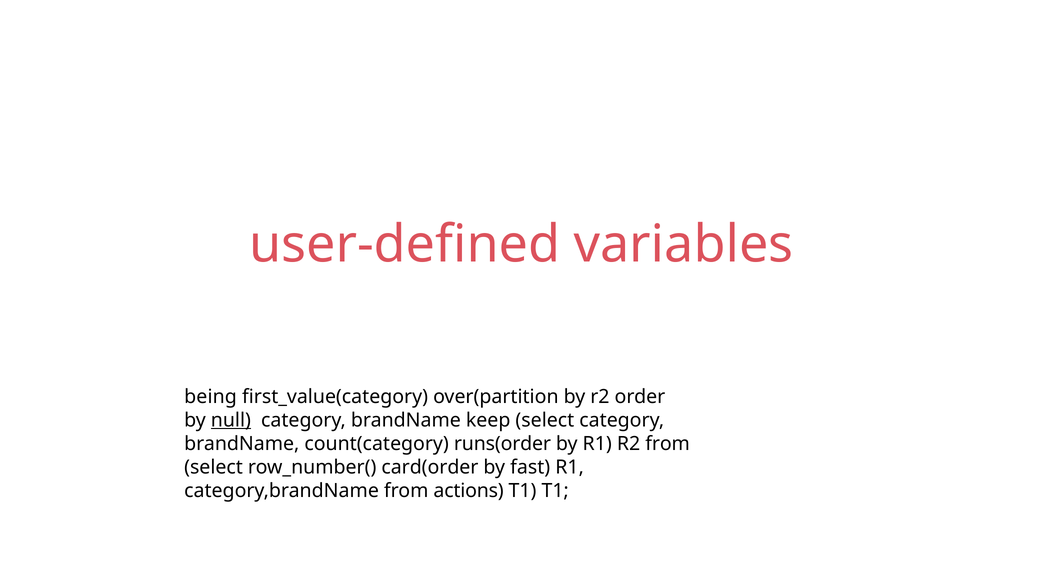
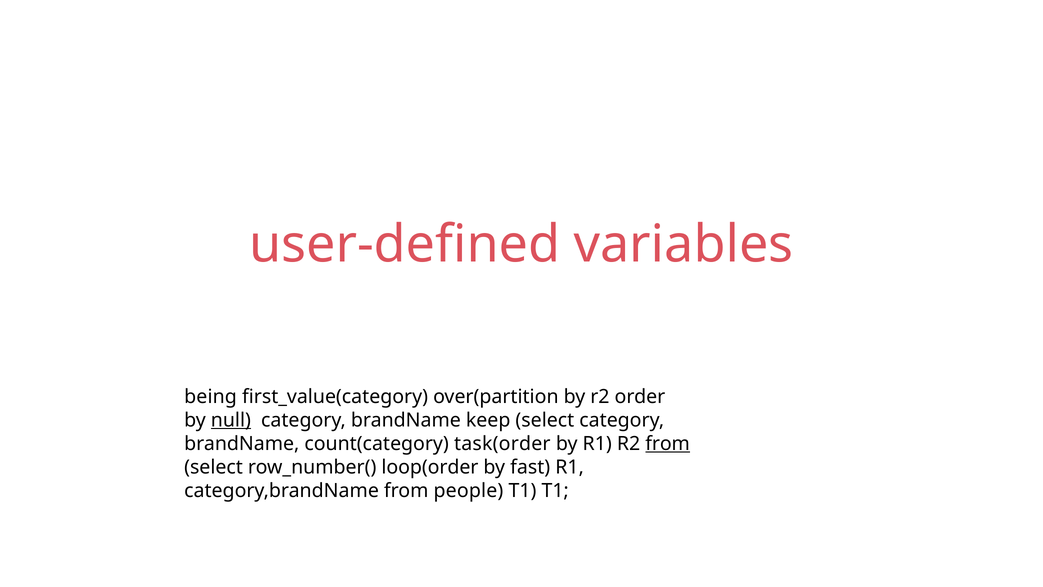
runs(order: runs(order -> task(order
from at (668, 443) underline: none -> present
card(order: card(order -> loop(order
actions: actions -> people
